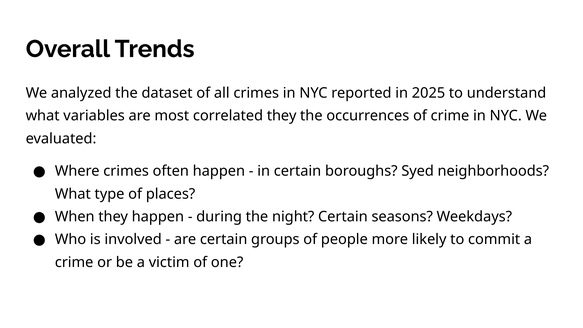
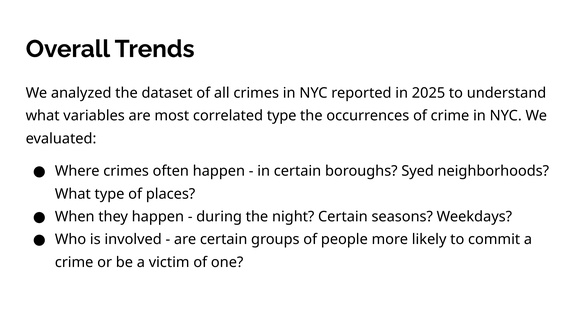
correlated they: they -> type
